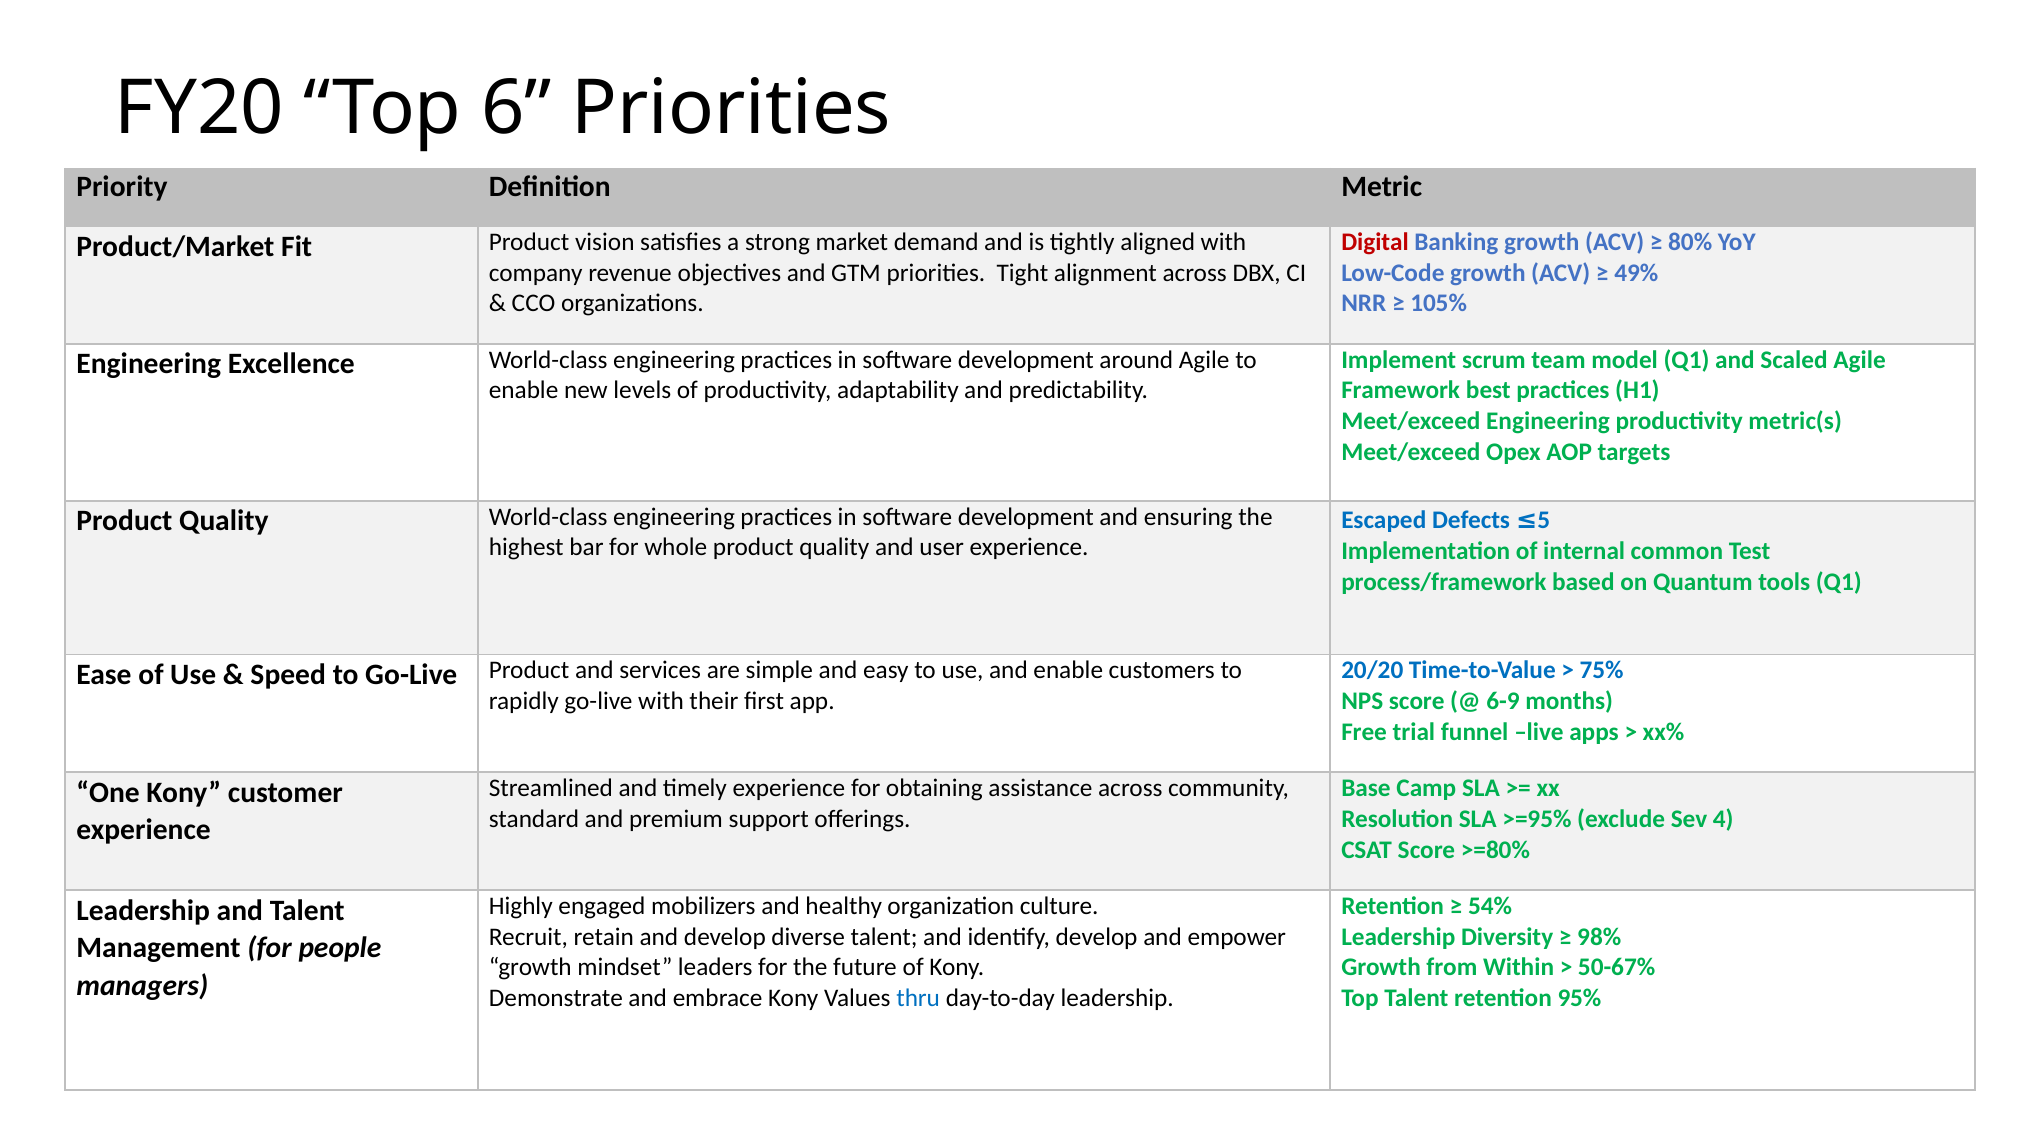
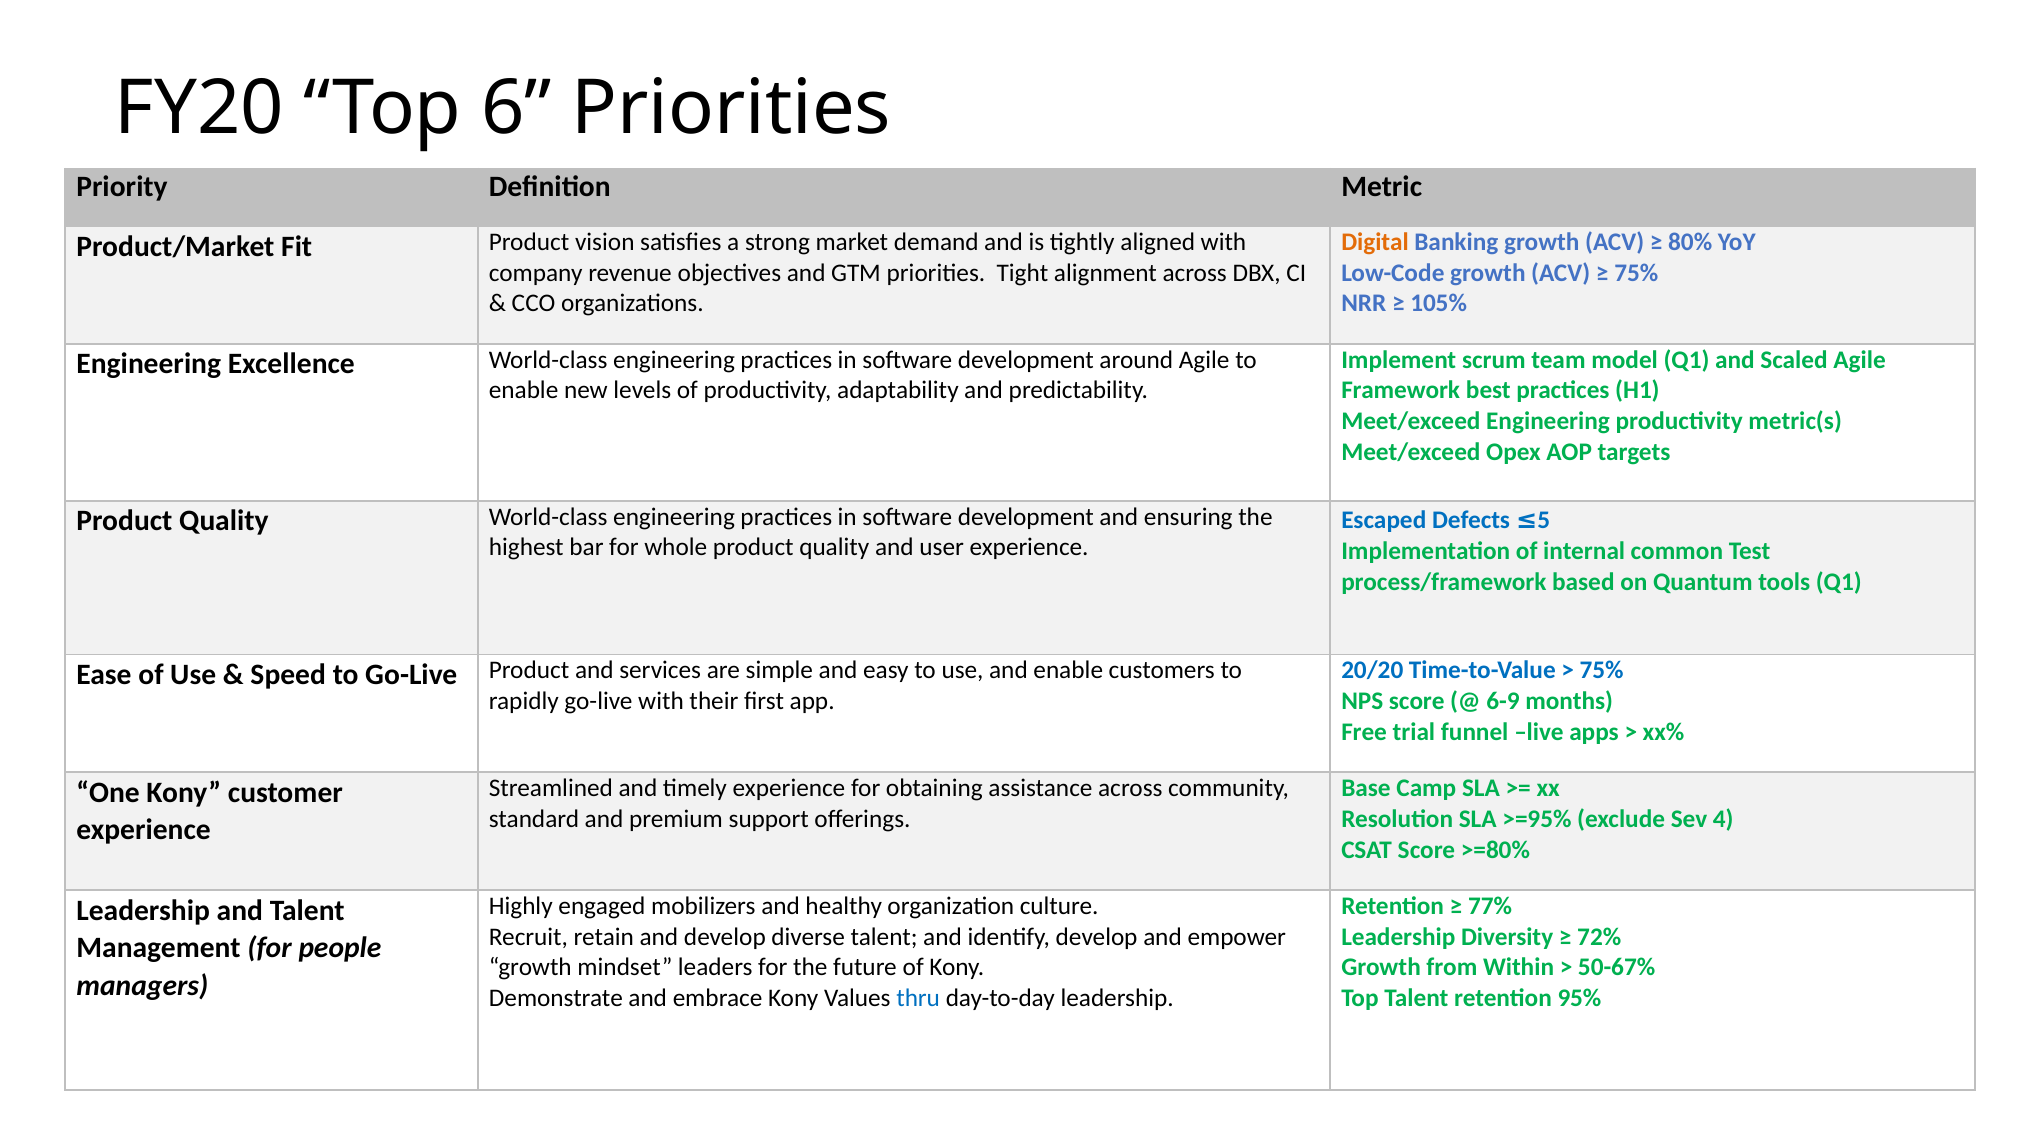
Digital colour: red -> orange
49% at (1636, 273): 49% -> 75%
54%: 54% -> 77%
98%: 98% -> 72%
